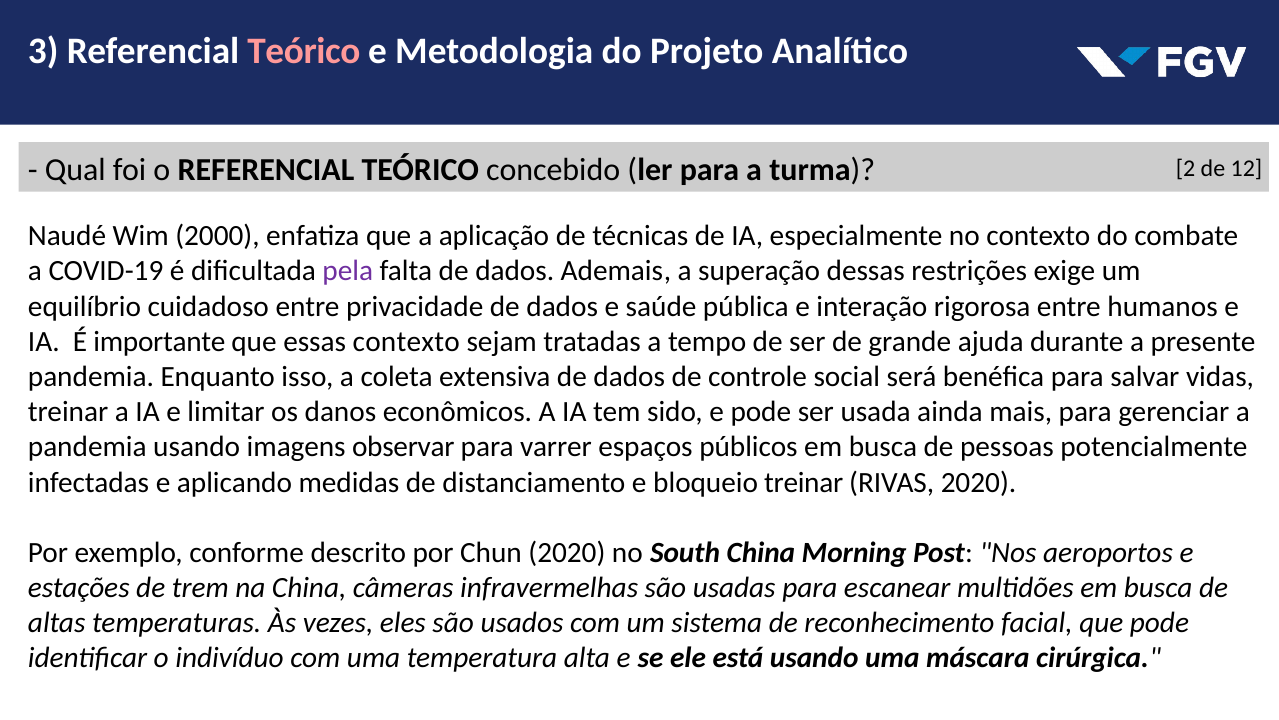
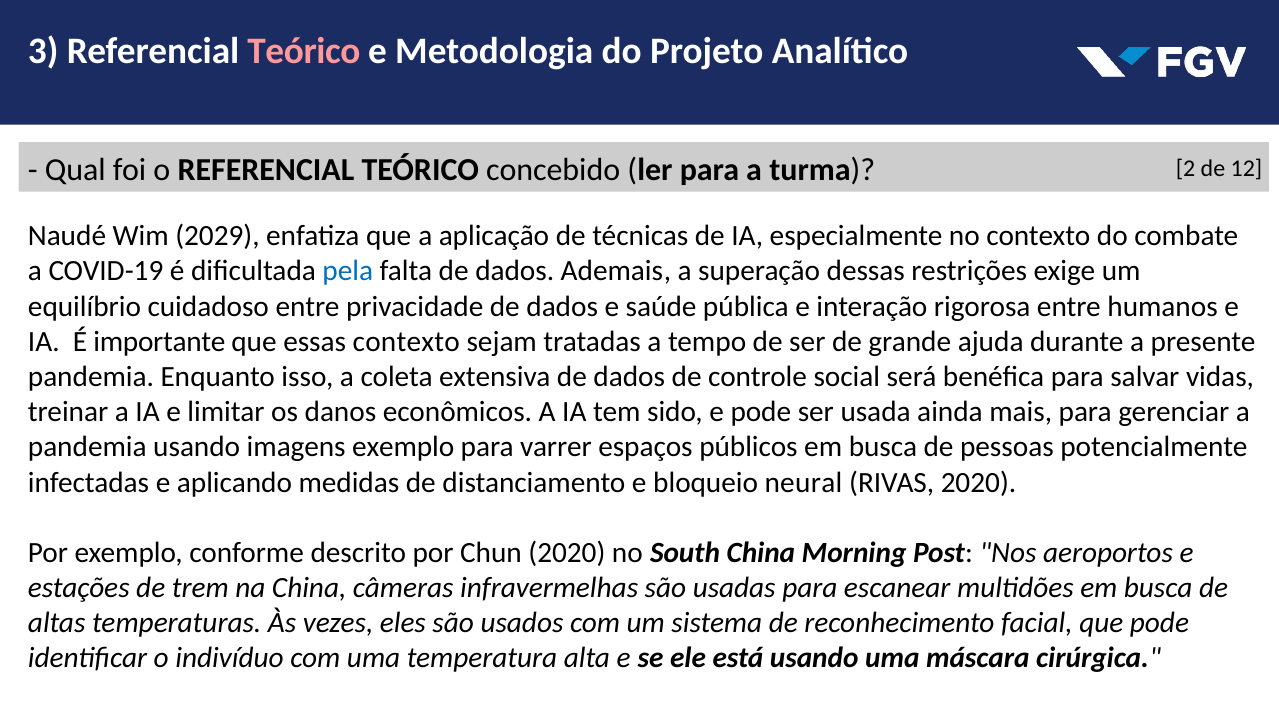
2000: 2000 -> 2029
pela colour: purple -> blue
imagens observar: observar -> exemplo
bloqueio treinar: treinar -> neural
